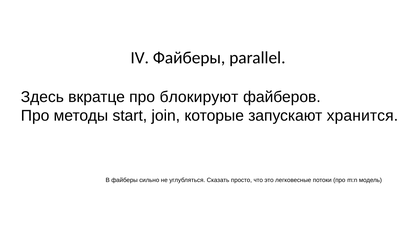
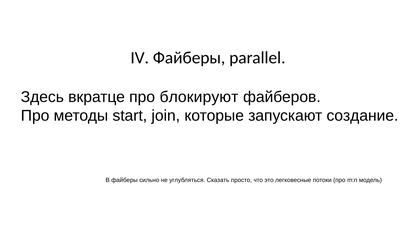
хранится: хранится -> создание
